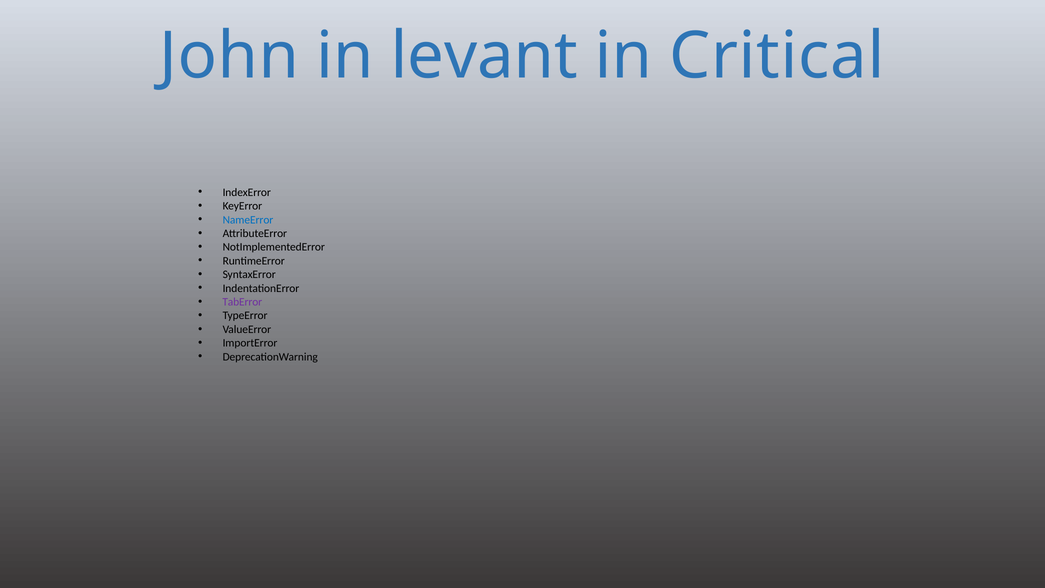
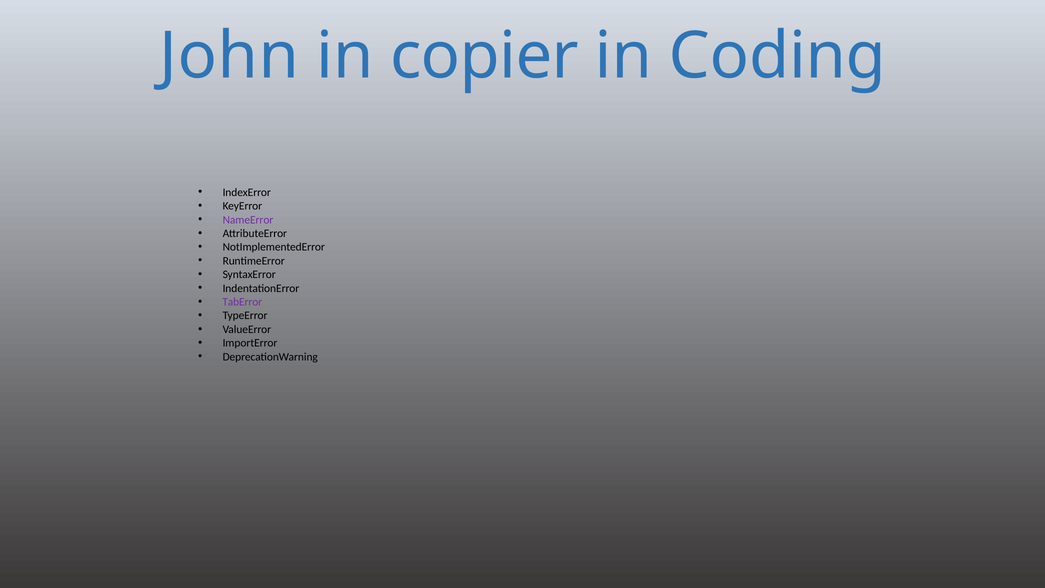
levant: levant -> copier
Critical: Critical -> Coding
NameError colour: blue -> purple
